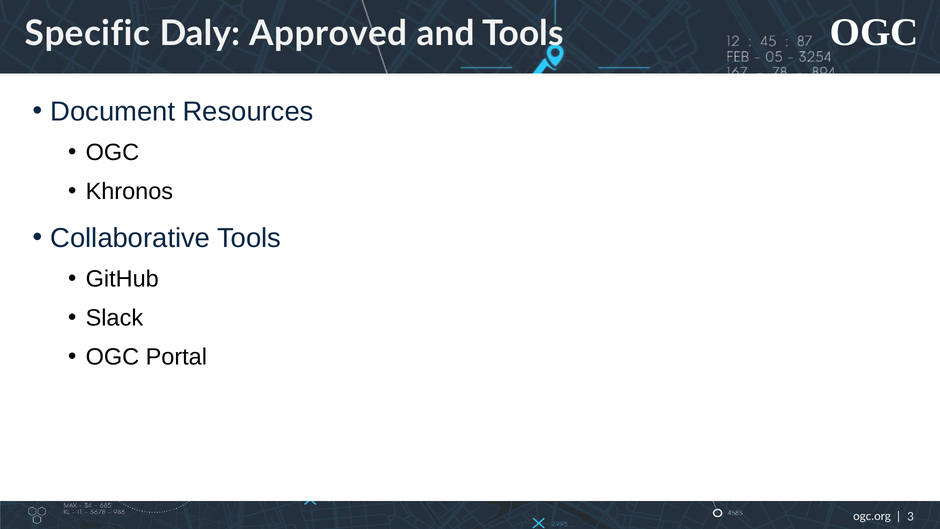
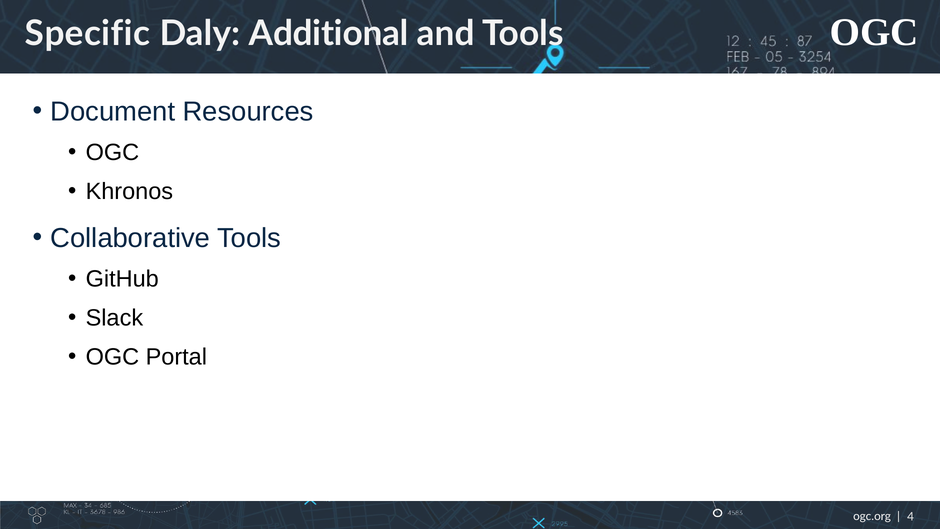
Approved: Approved -> Additional
3: 3 -> 4
